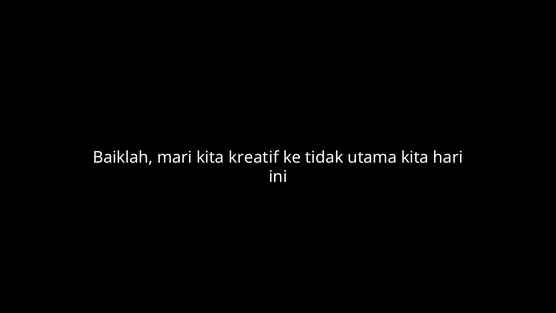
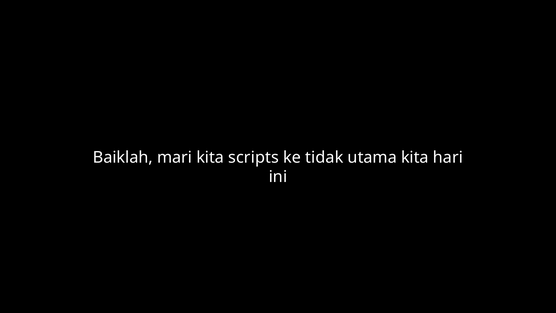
kreatif: kreatif -> scripts
